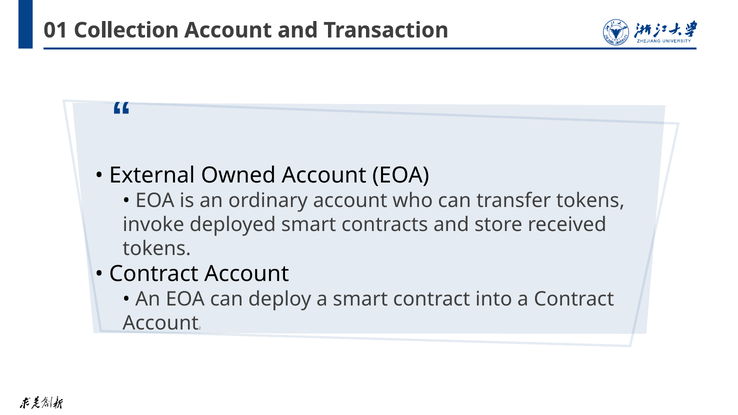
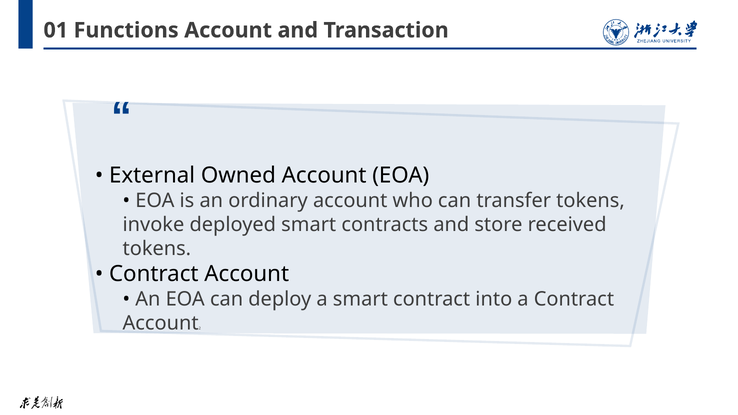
Collection: Collection -> Functions
